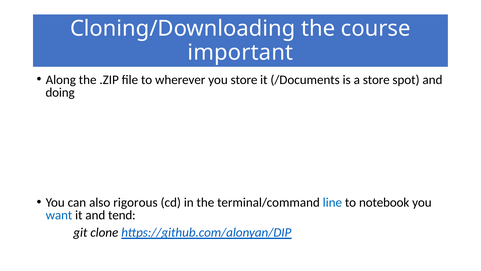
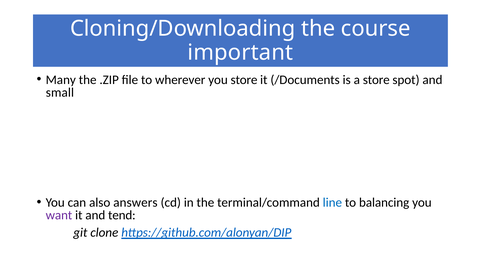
Along: Along -> Many
doing: doing -> small
rigorous: rigorous -> answers
notebook: notebook -> balancing
want colour: blue -> purple
